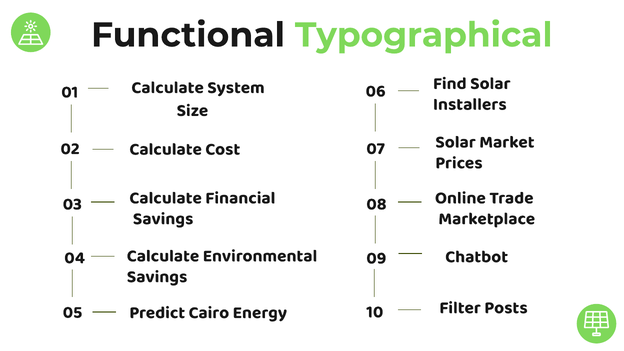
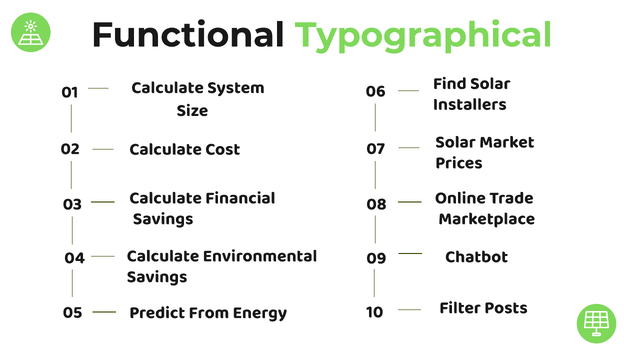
Cairo: Cairo -> From
